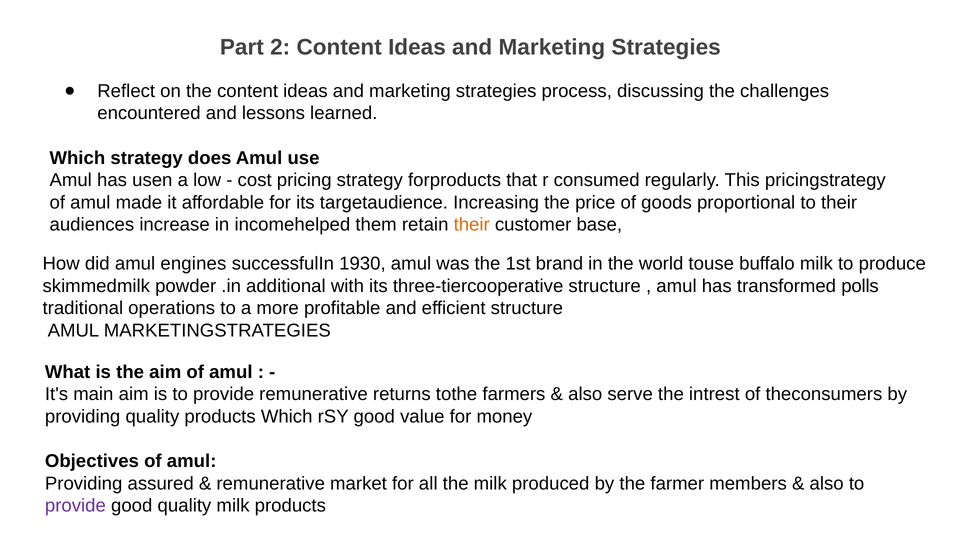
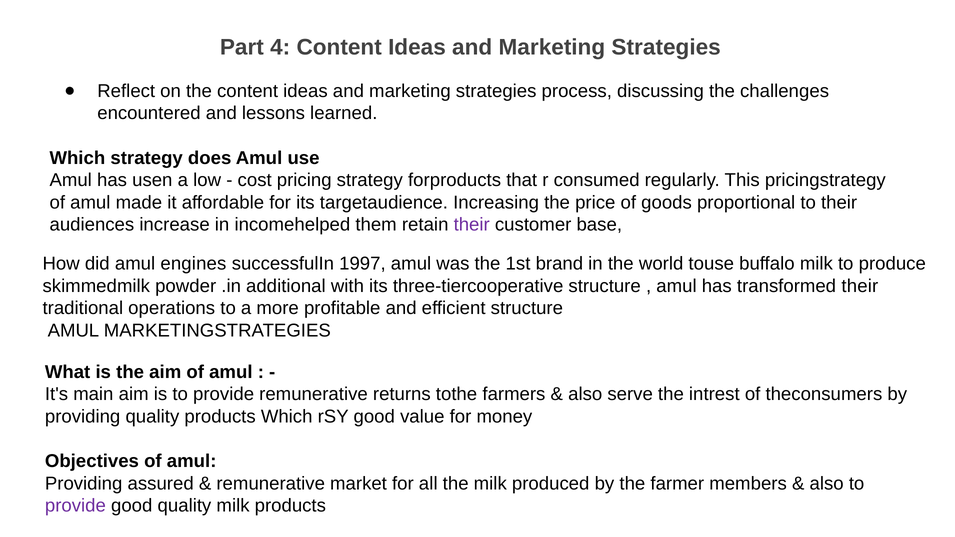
2: 2 -> 4
their at (472, 225) colour: orange -> purple
1930: 1930 -> 1997
transformed polls: polls -> their
